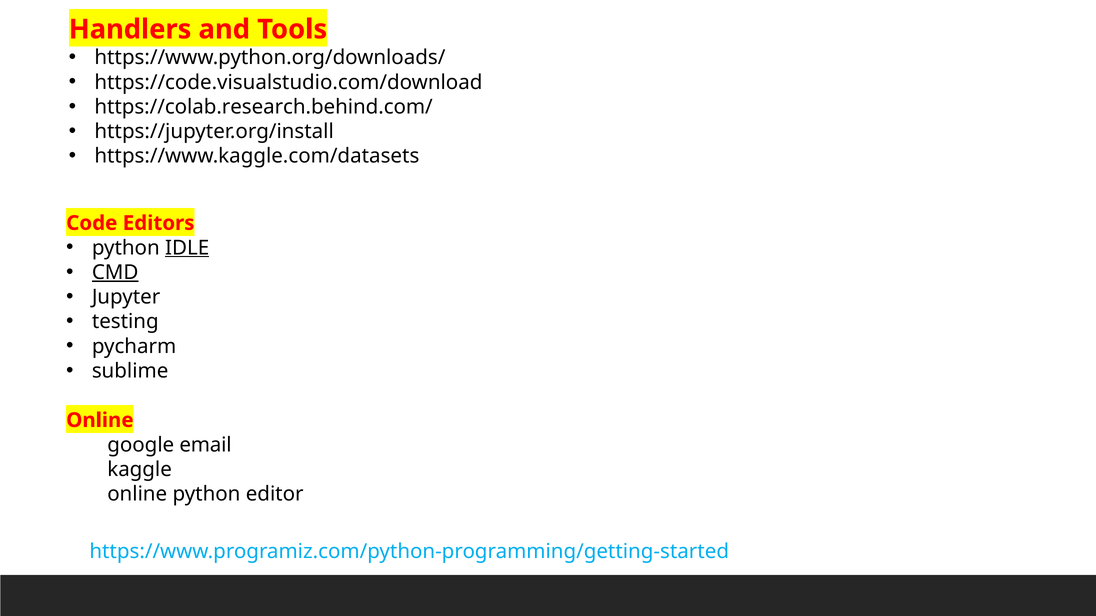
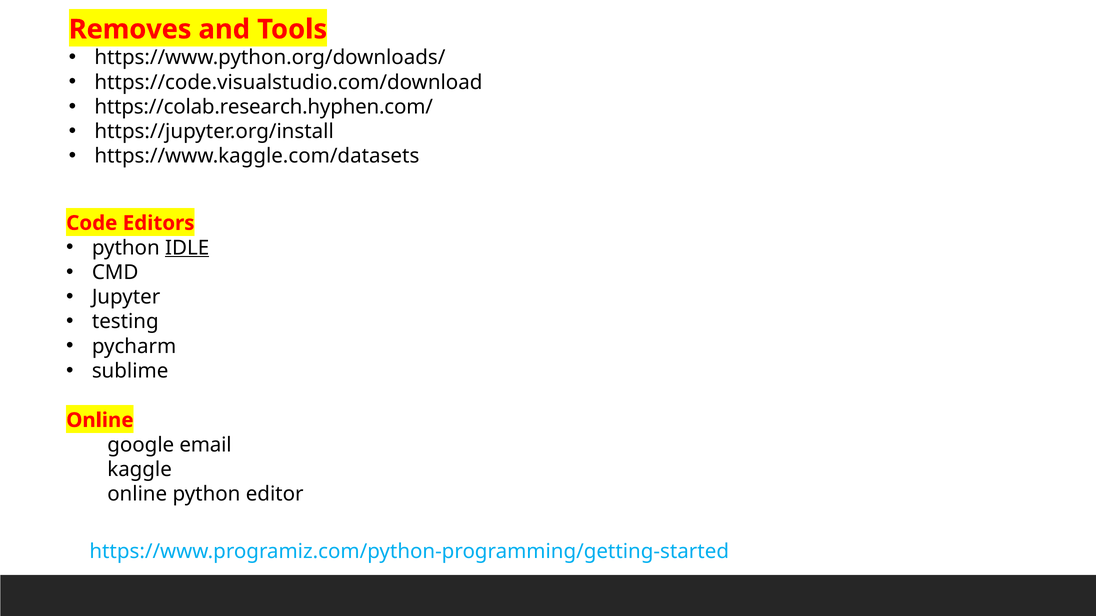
Handlers: Handlers -> Removes
https://colab.research.behind.com/: https://colab.research.behind.com/ -> https://colab.research.hyphen.com/
CMD underline: present -> none
